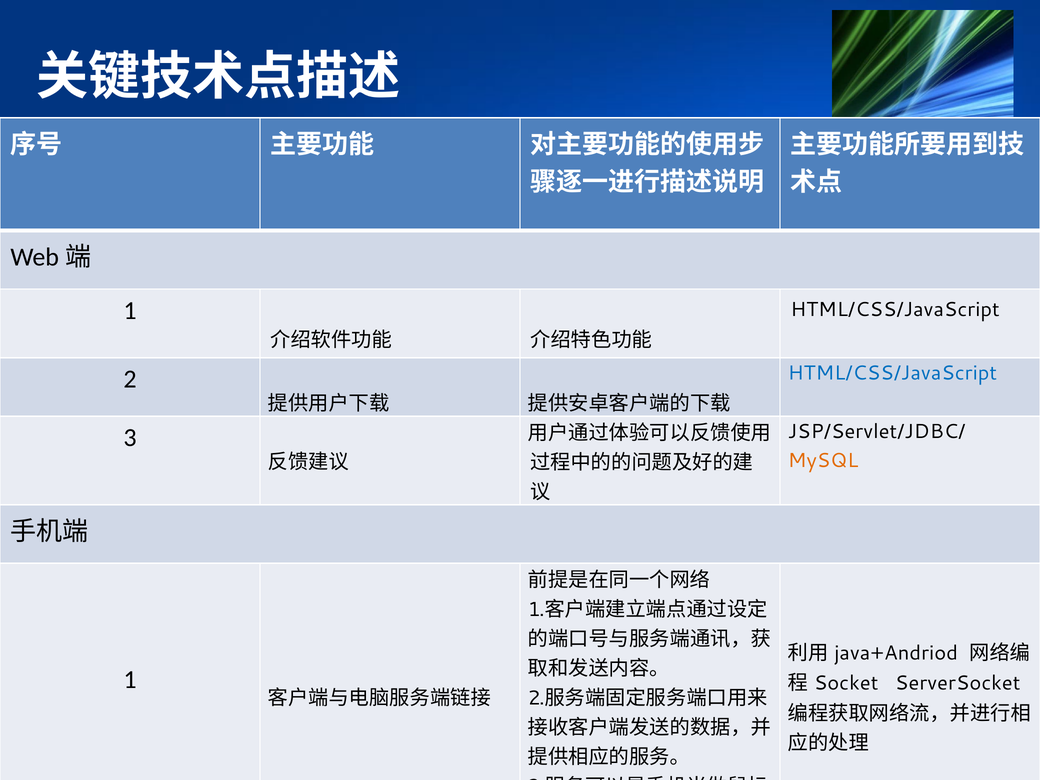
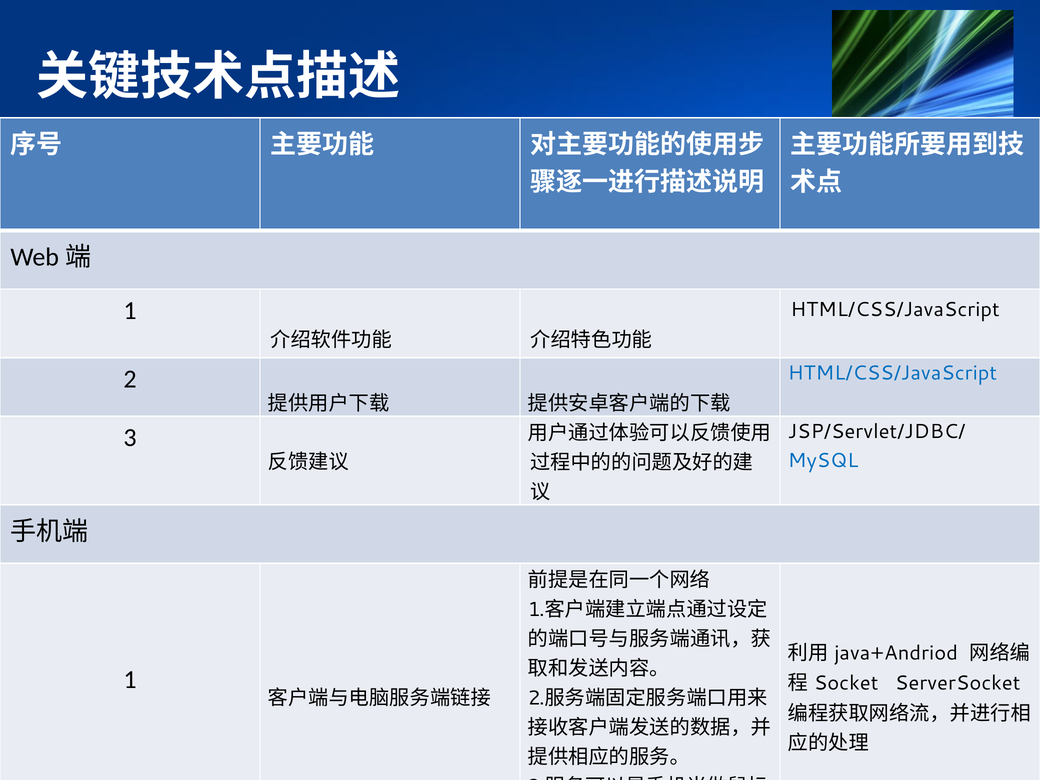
MySQL colour: orange -> blue
